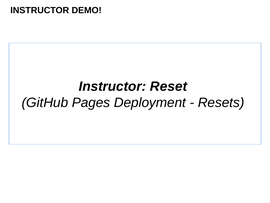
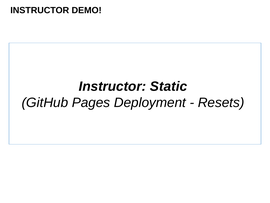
Reset: Reset -> Static
